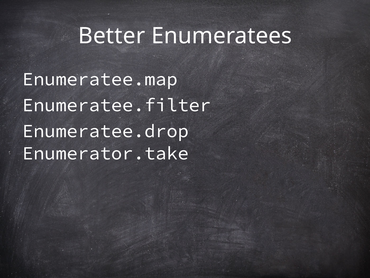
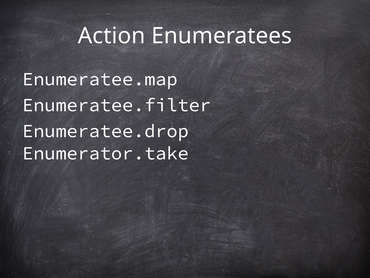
Better: Better -> Action
